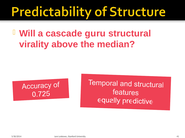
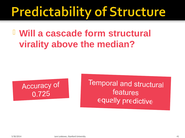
guru: guru -> form
